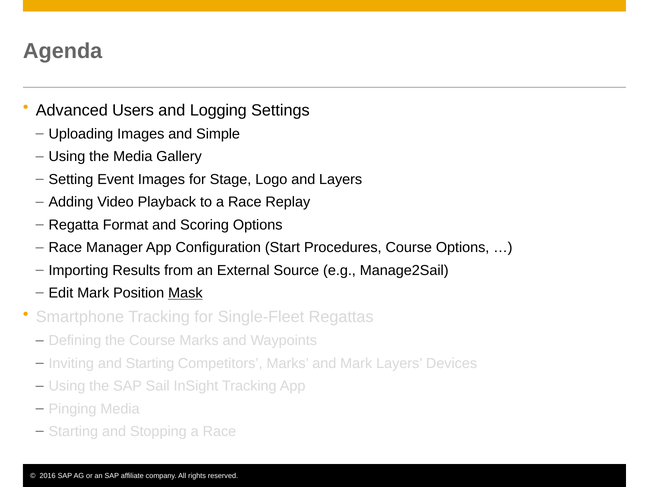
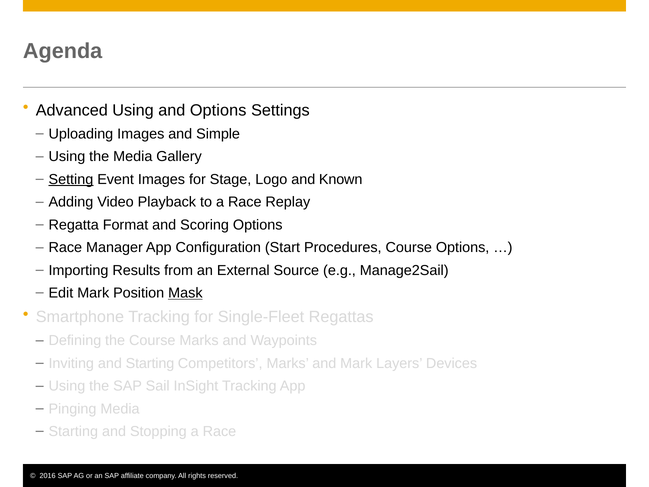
Advanced Users: Users -> Using
and Logging: Logging -> Options
Setting underline: none -> present
and Layers: Layers -> Known
